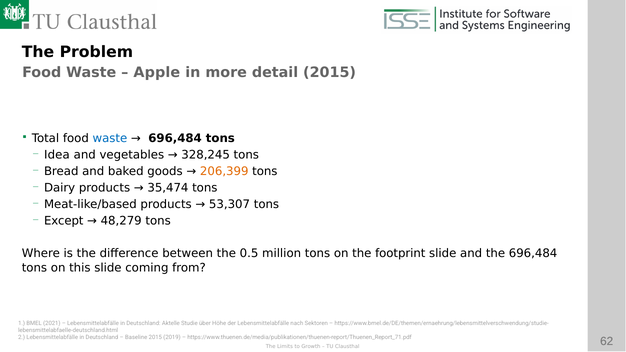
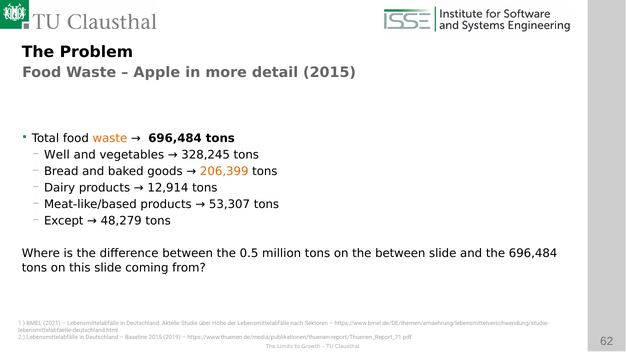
waste at (110, 139) colour: blue -> orange
Idea: Idea -> Well
35,474: 35,474 -> 12,914
the footprint: footprint -> between
